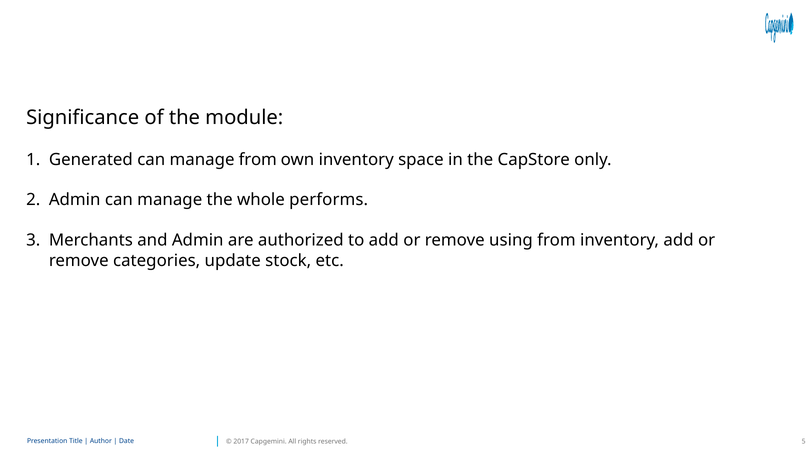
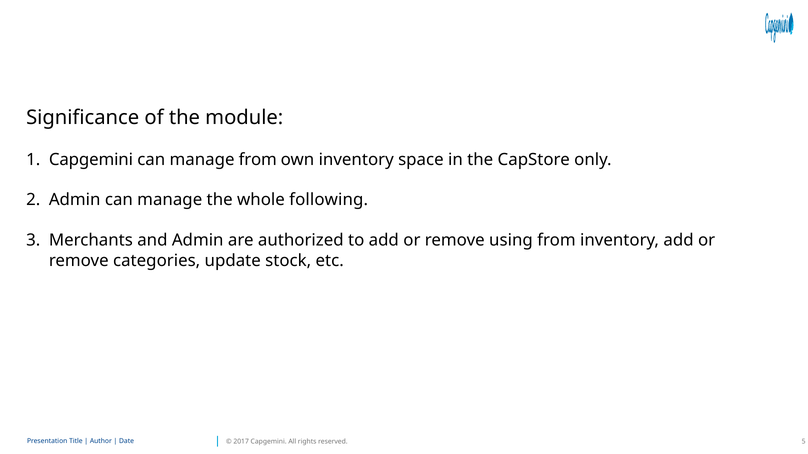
Generated at (91, 160): Generated -> Capgemini
performs: performs -> following
